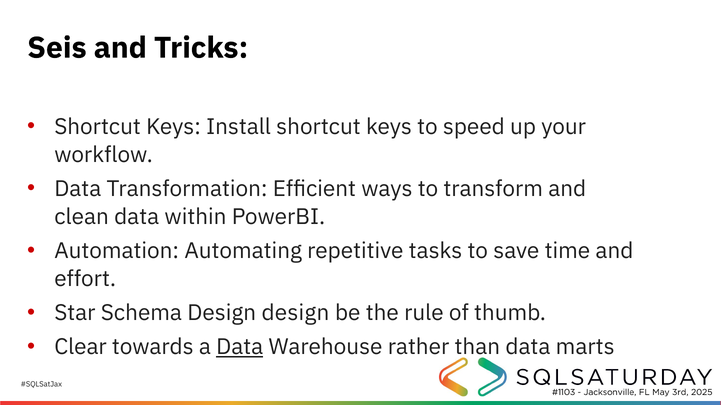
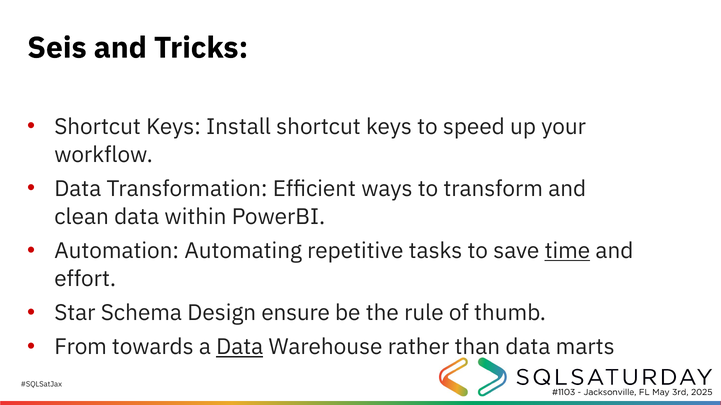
time underline: none -> present
Design design: design -> ensure
Clear: Clear -> From
